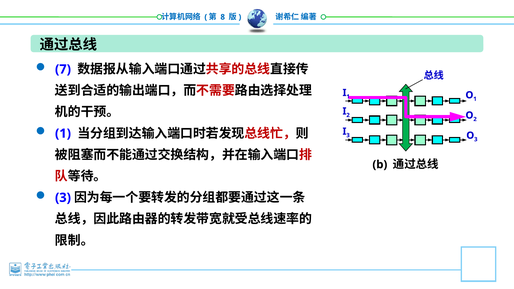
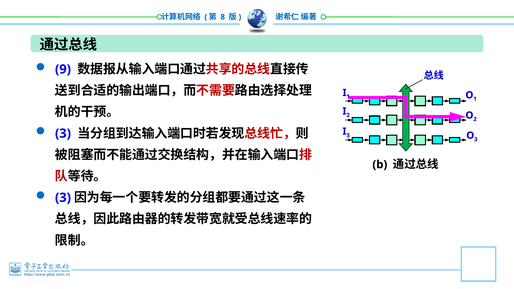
7: 7 -> 9
1 at (63, 134): 1 -> 3
